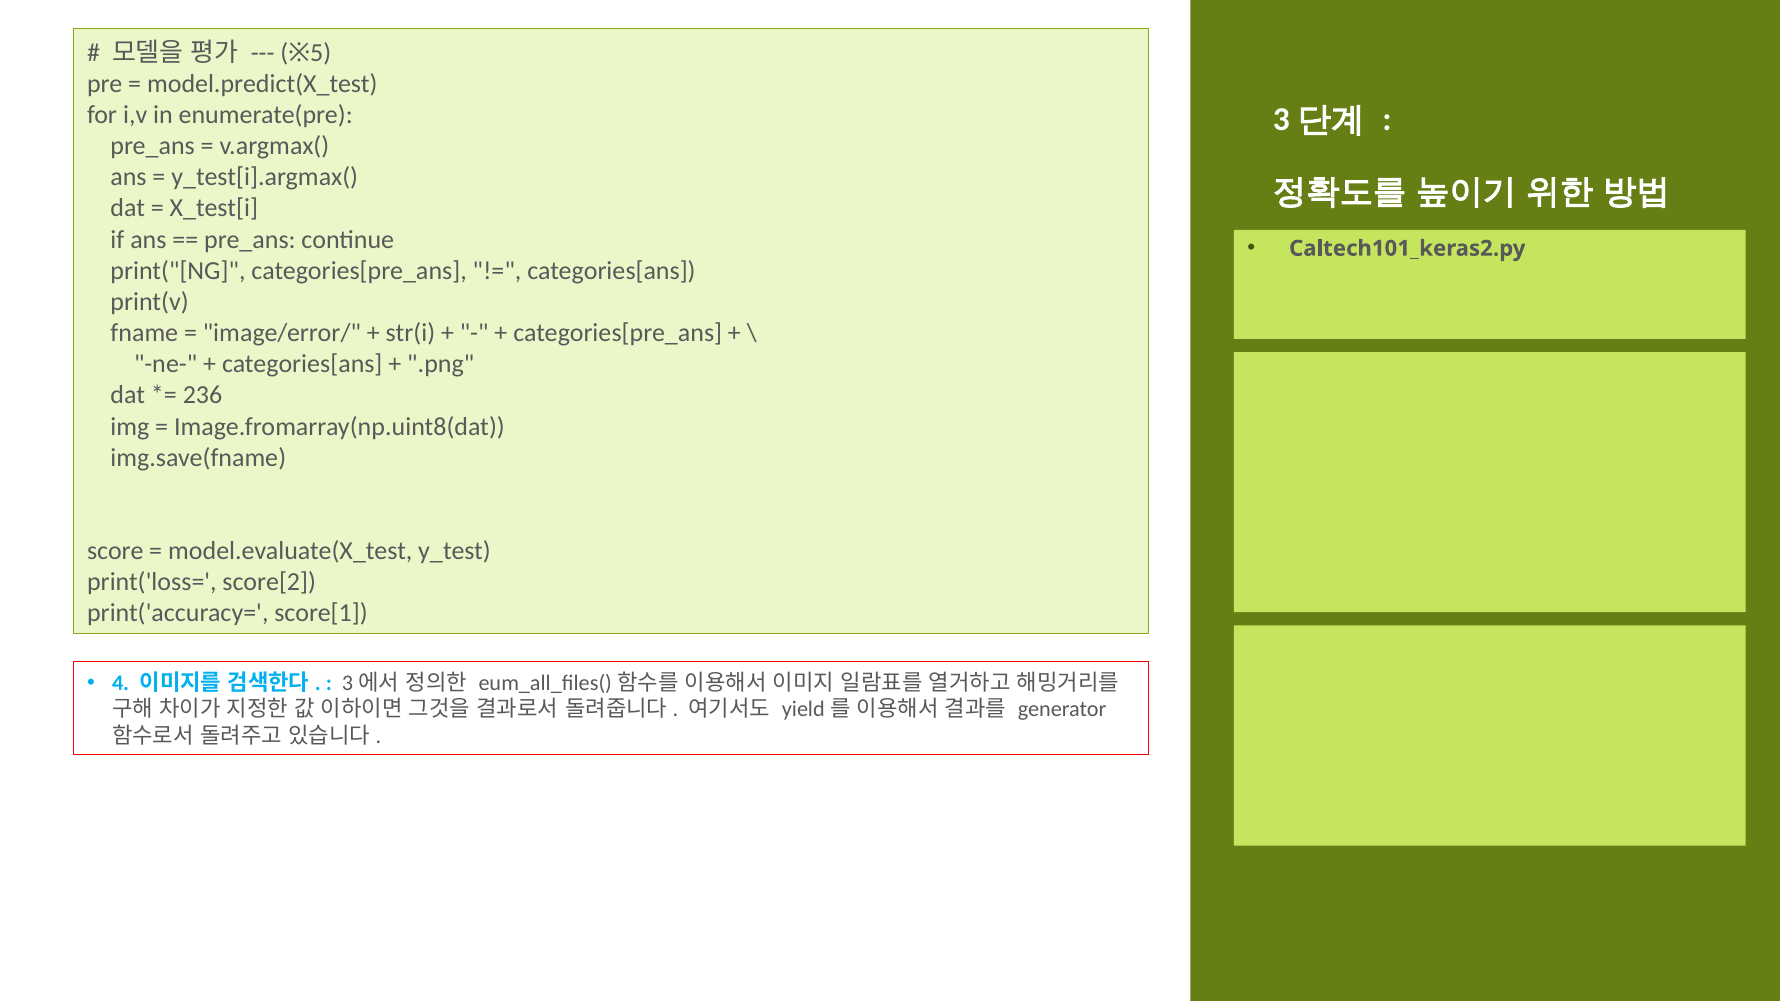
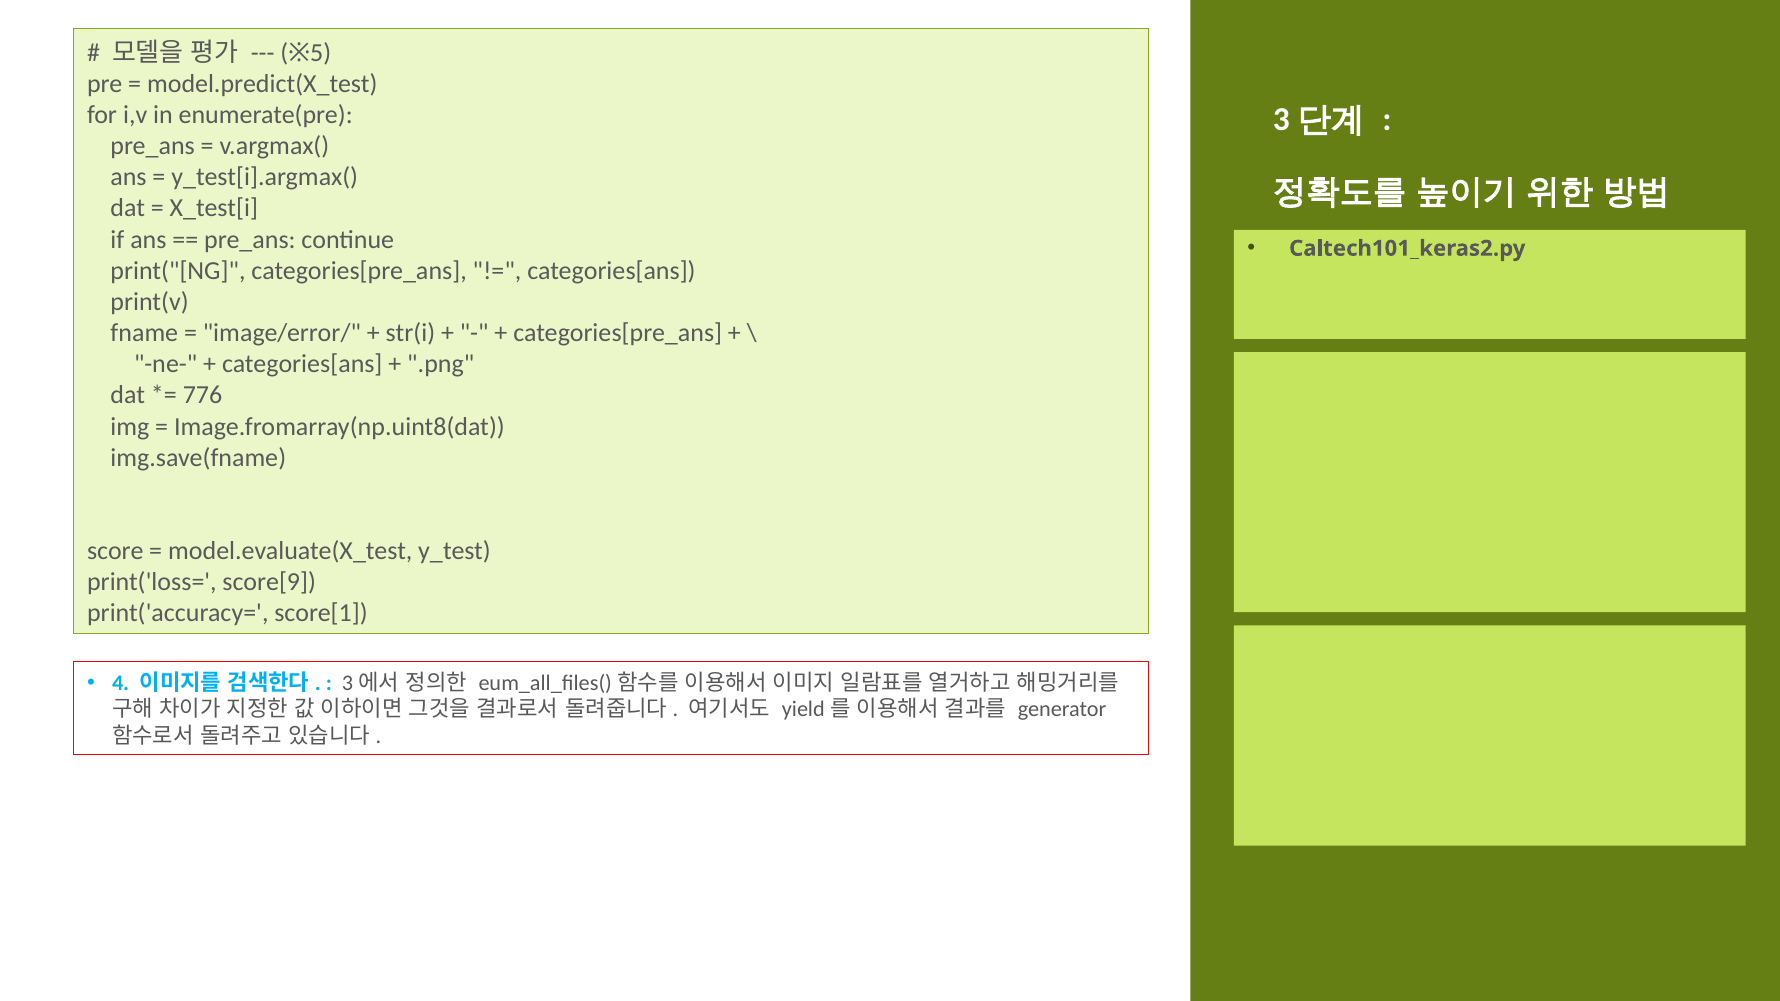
236: 236 -> 776
score[2: score[2 -> score[9
